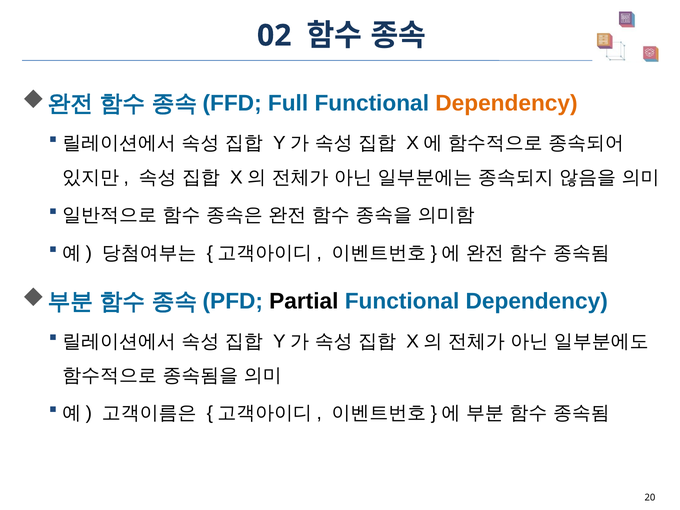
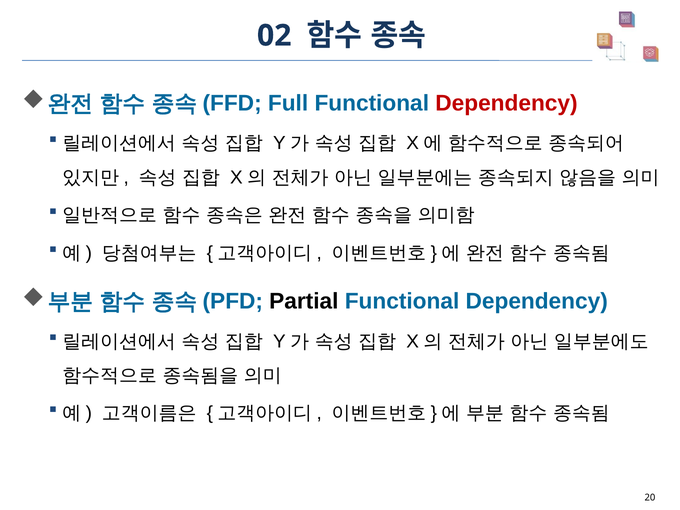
Dependency at (506, 103) colour: orange -> red
